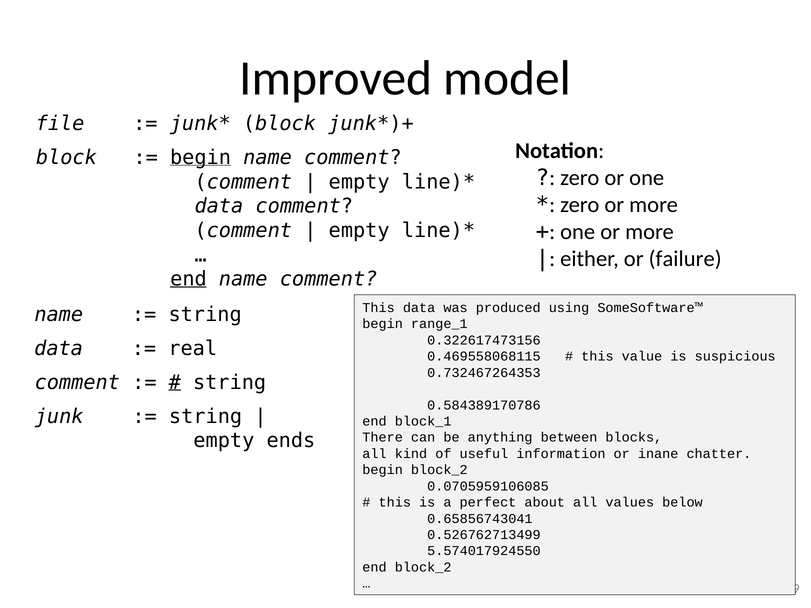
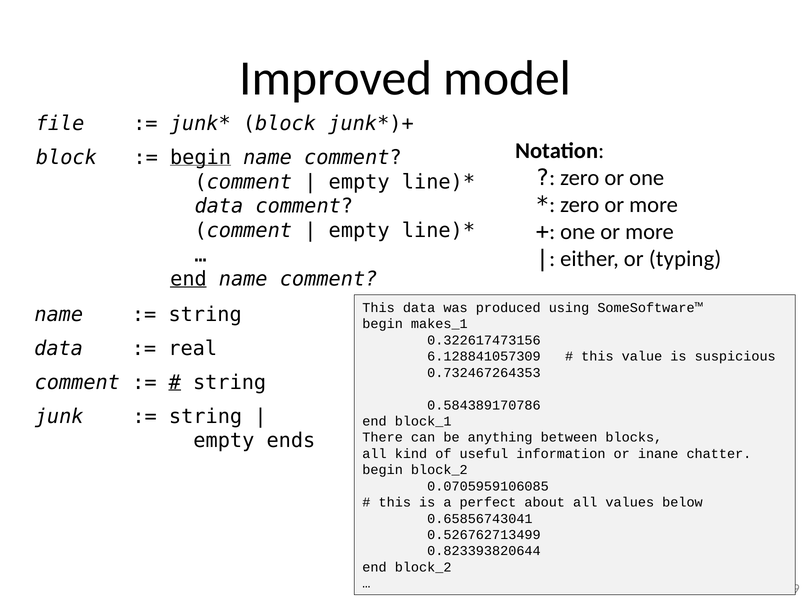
failure: failure -> typing
range_1: range_1 -> makes_1
0.469558068115: 0.469558068115 -> 6.128841057309
5.574017924550: 5.574017924550 -> 0.823393820644
